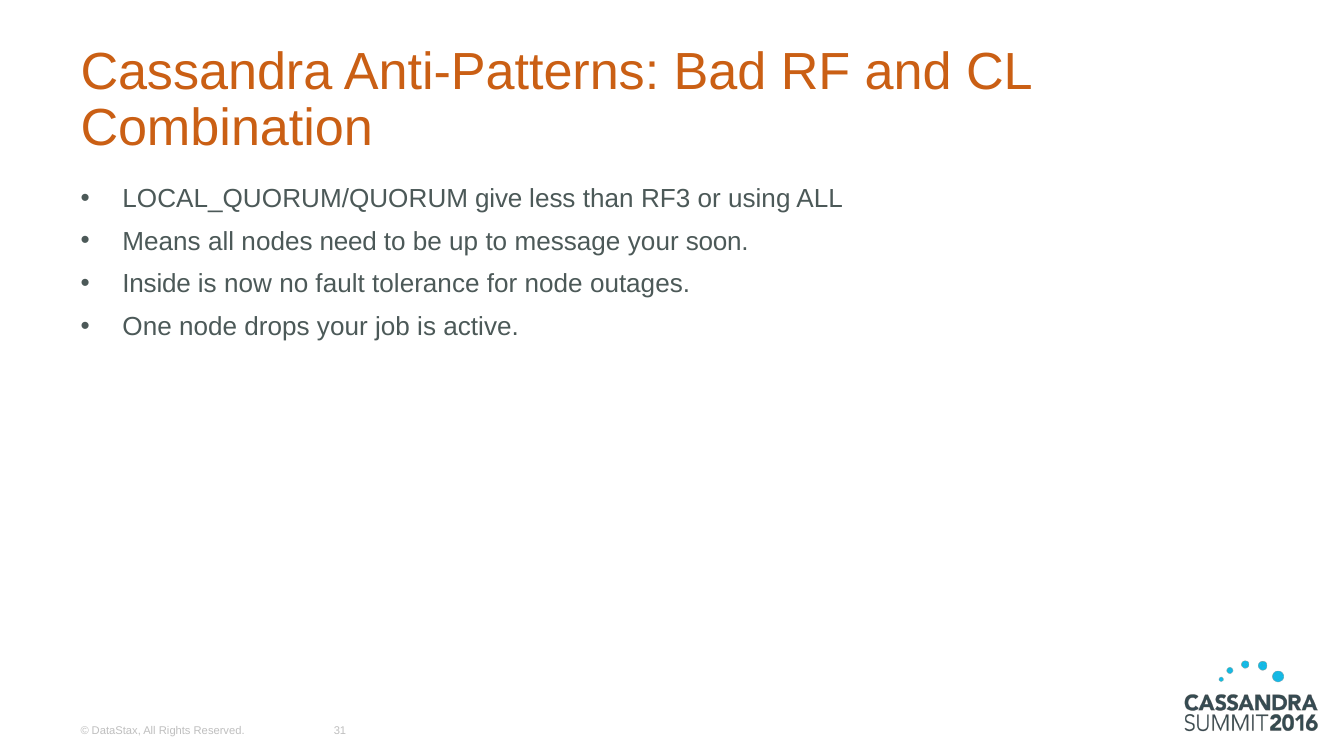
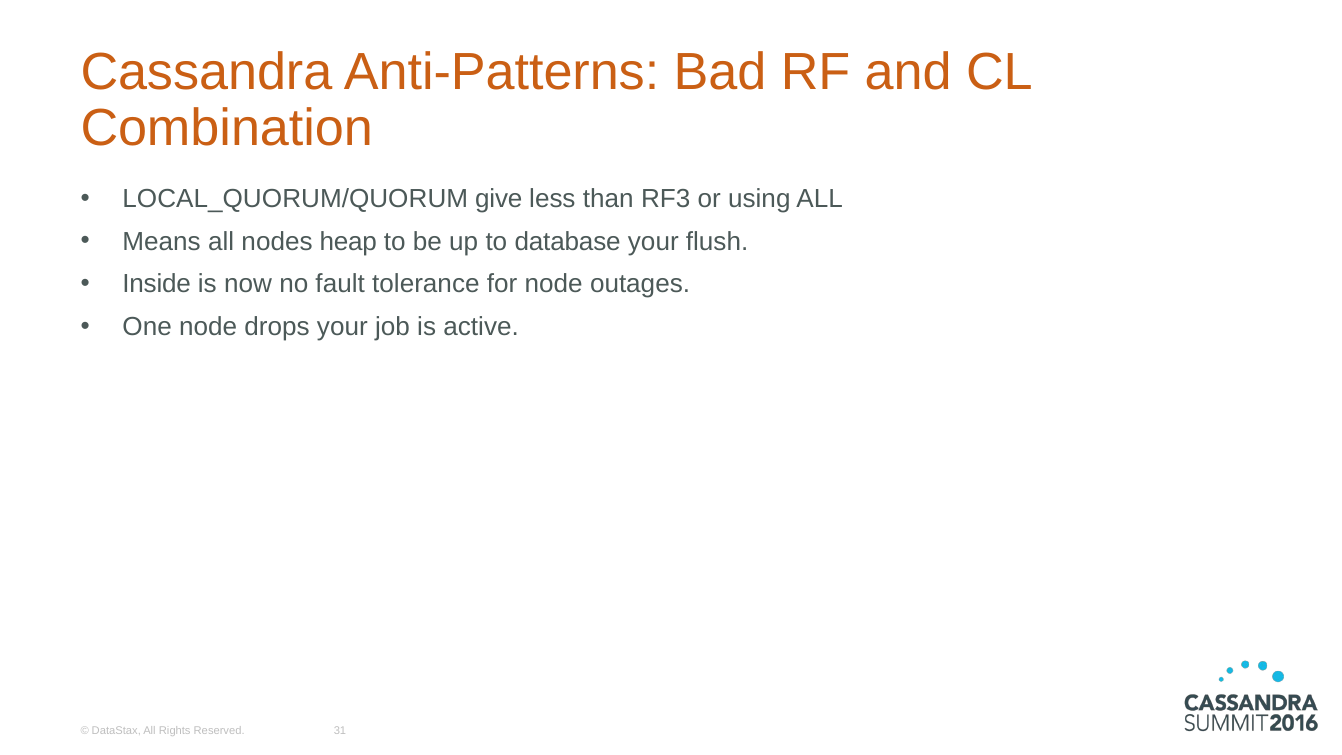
need: need -> heap
message: message -> database
soon: soon -> flush
